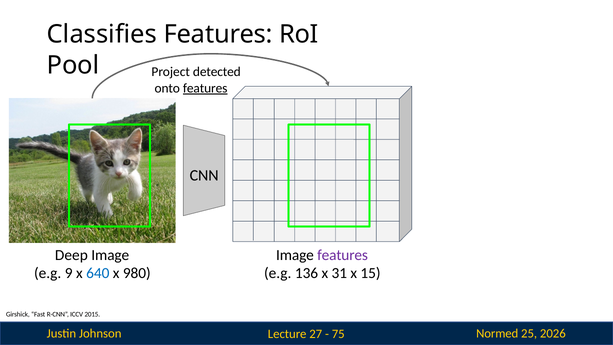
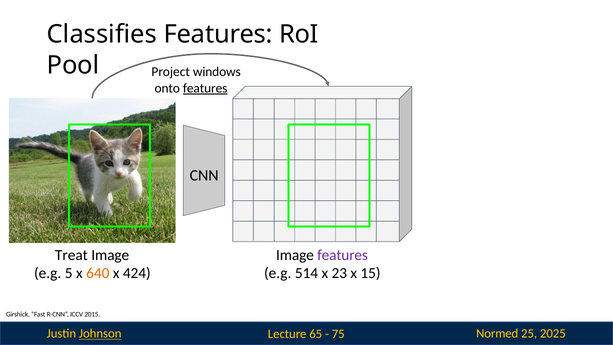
detected: detected -> windows
Deep: Deep -> Treat
9: 9 -> 5
640 colour: blue -> orange
980: 980 -> 424
136: 136 -> 514
31: 31 -> 23
Johnson underline: none -> present
27: 27 -> 65
2026: 2026 -> 2025
